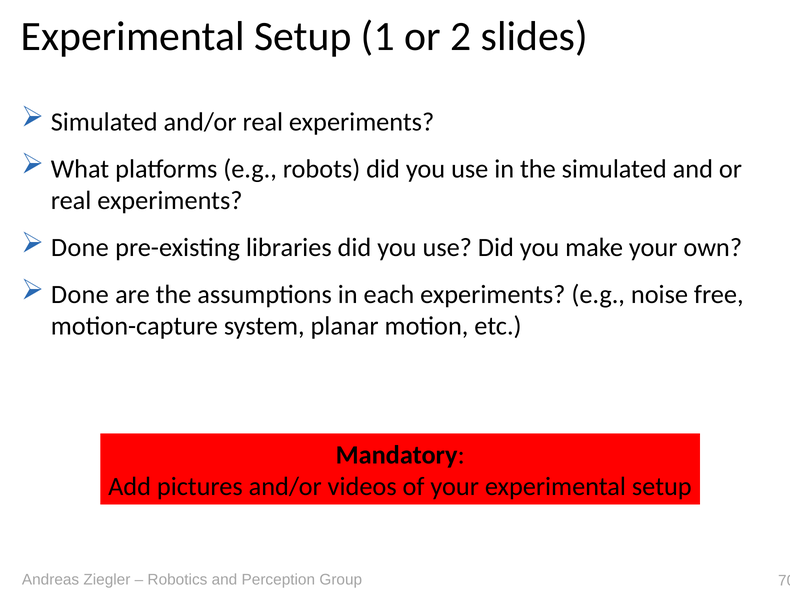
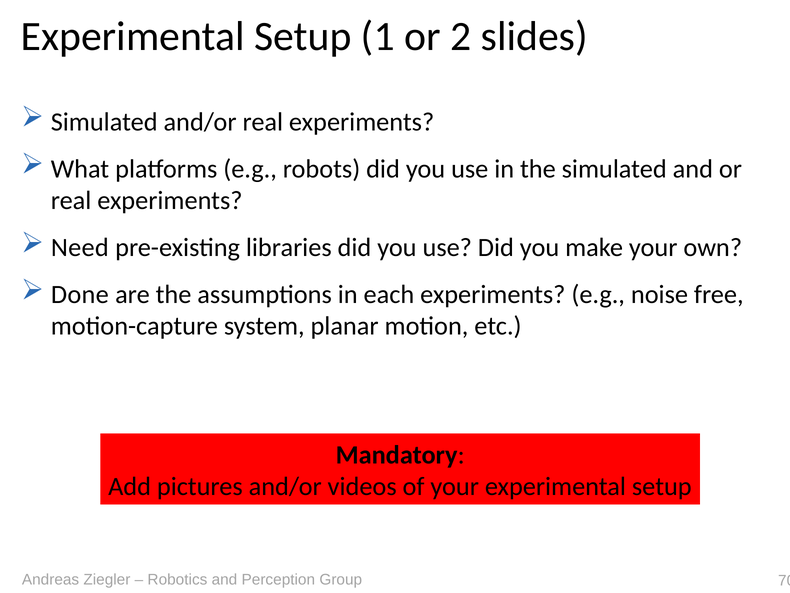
Done at (80, 247): Done -> Need
